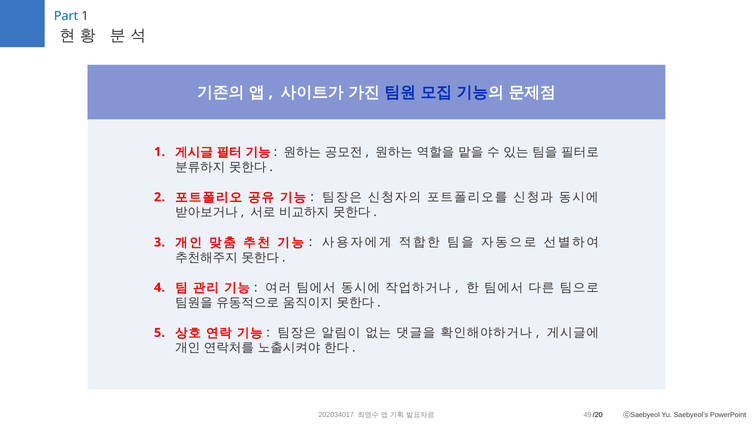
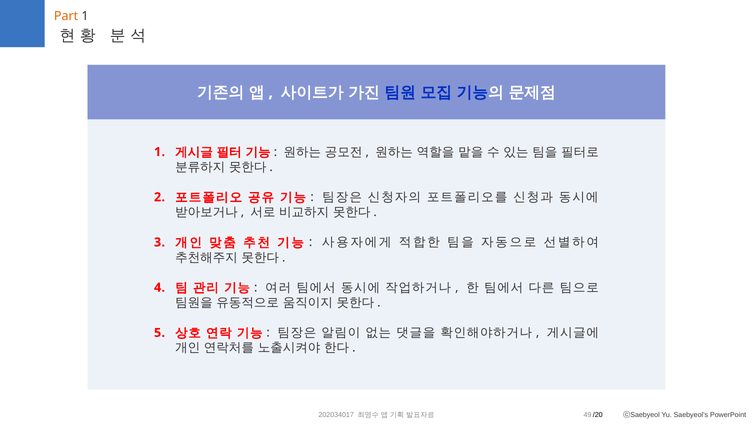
Part colour: blue -> orange
